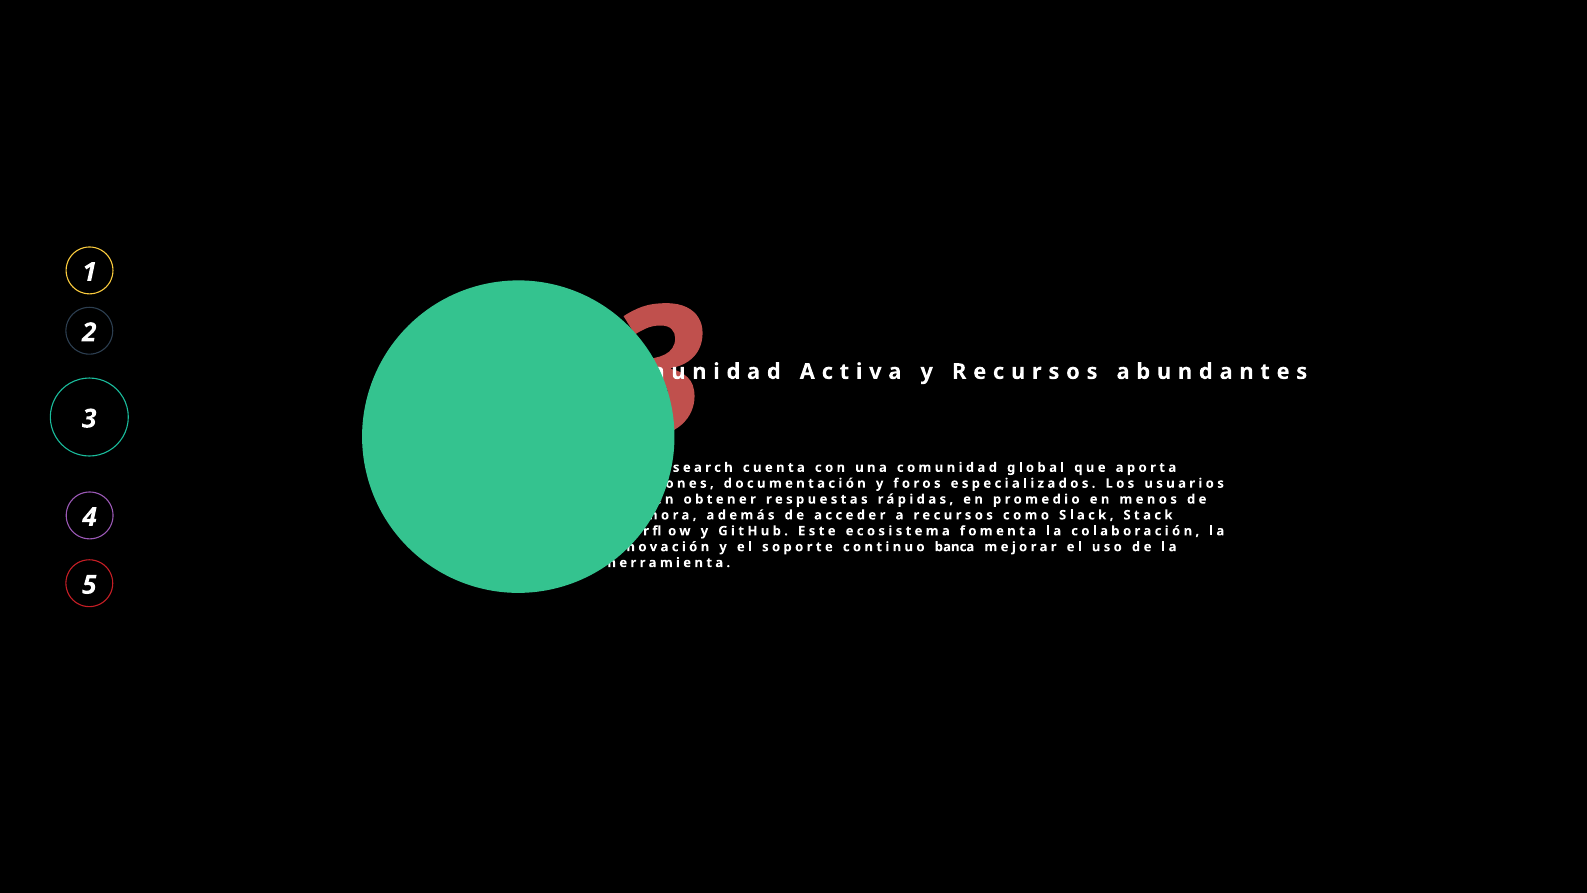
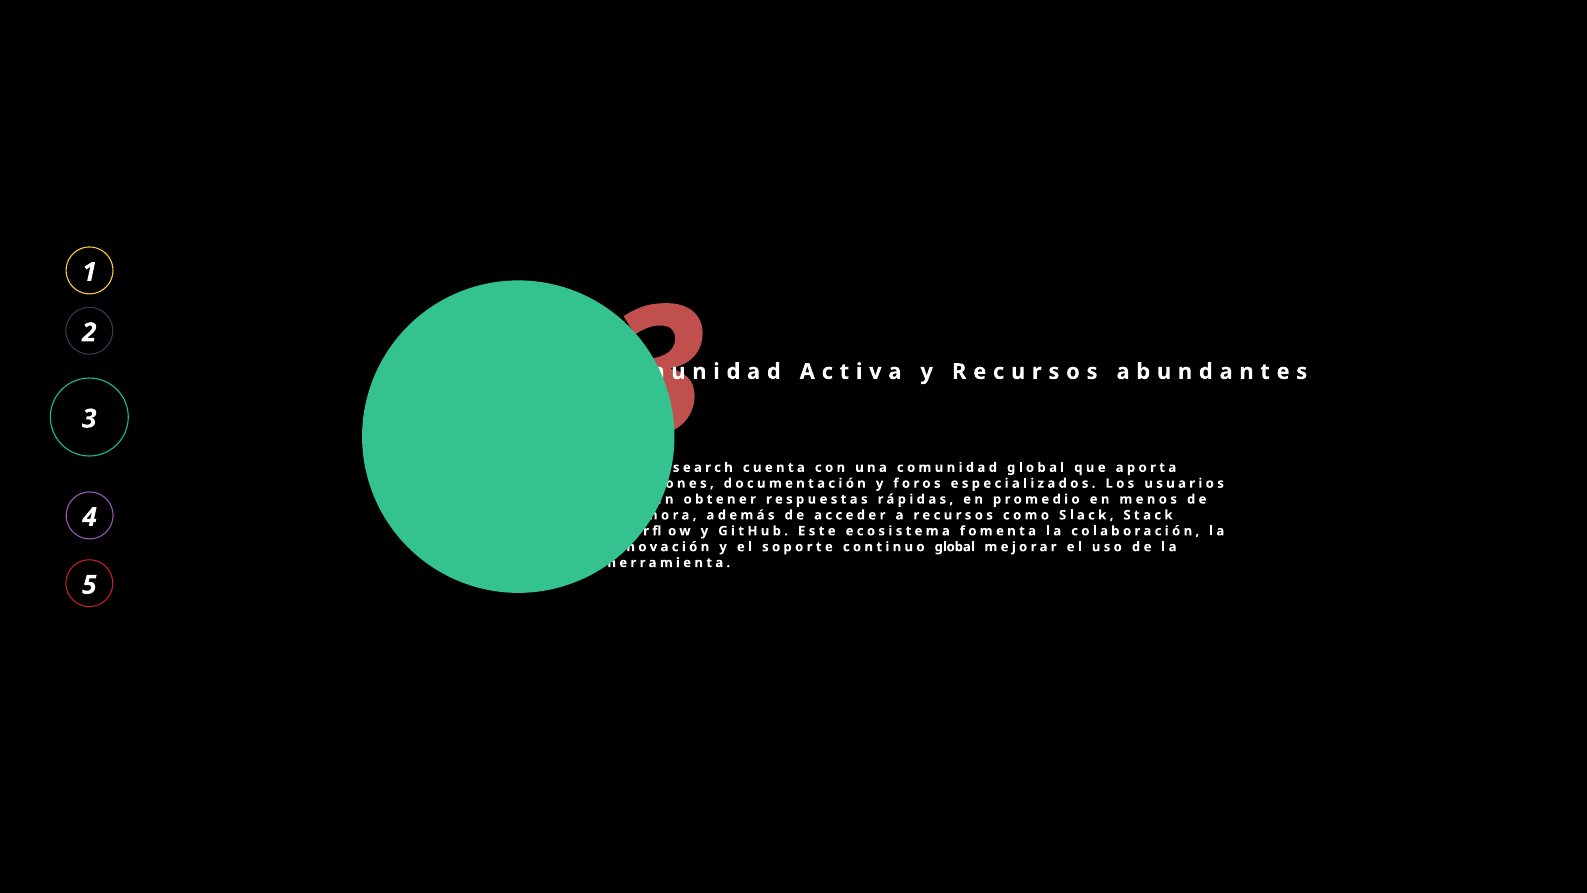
banca: banca -> global
